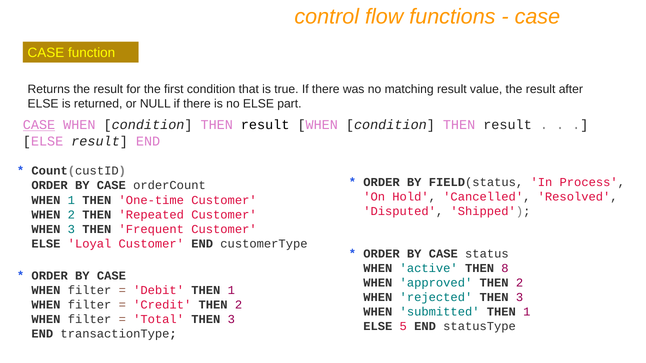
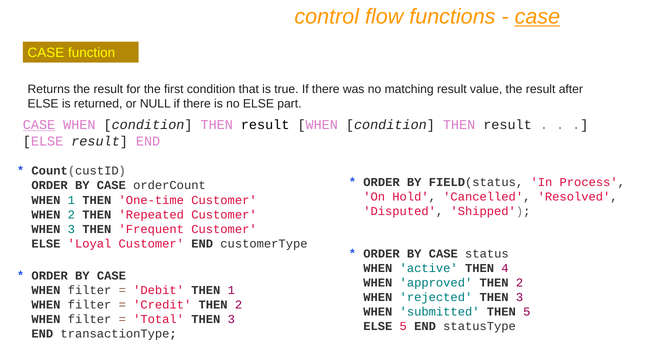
case at (537, 17) underline: none -> present
8: 8 -> 4
submitted THEN 1: 1 -> 5
